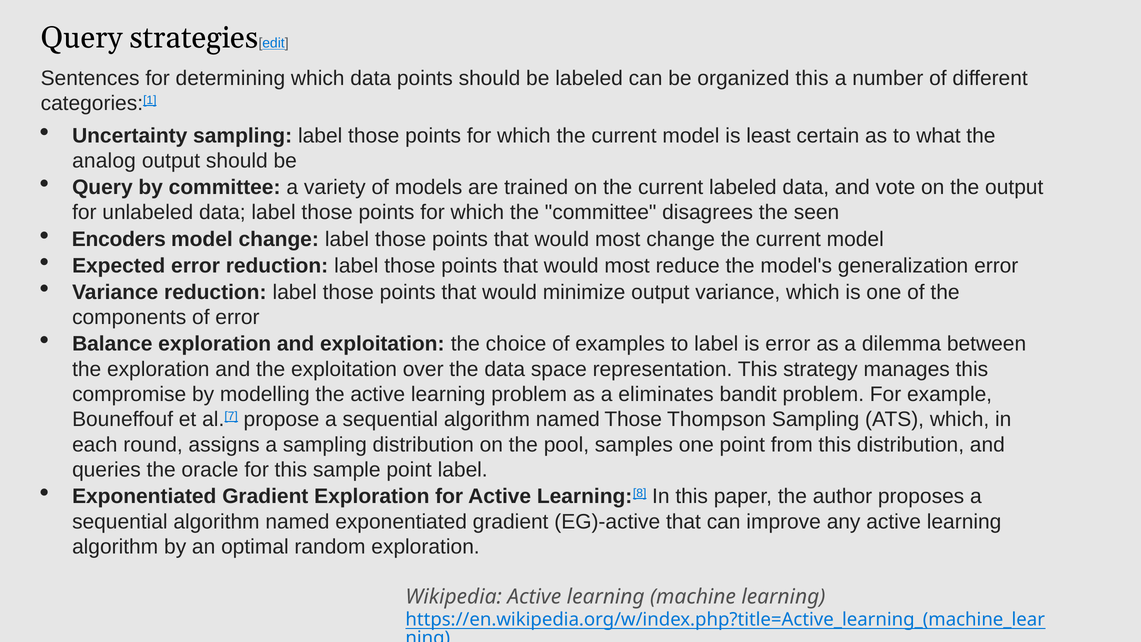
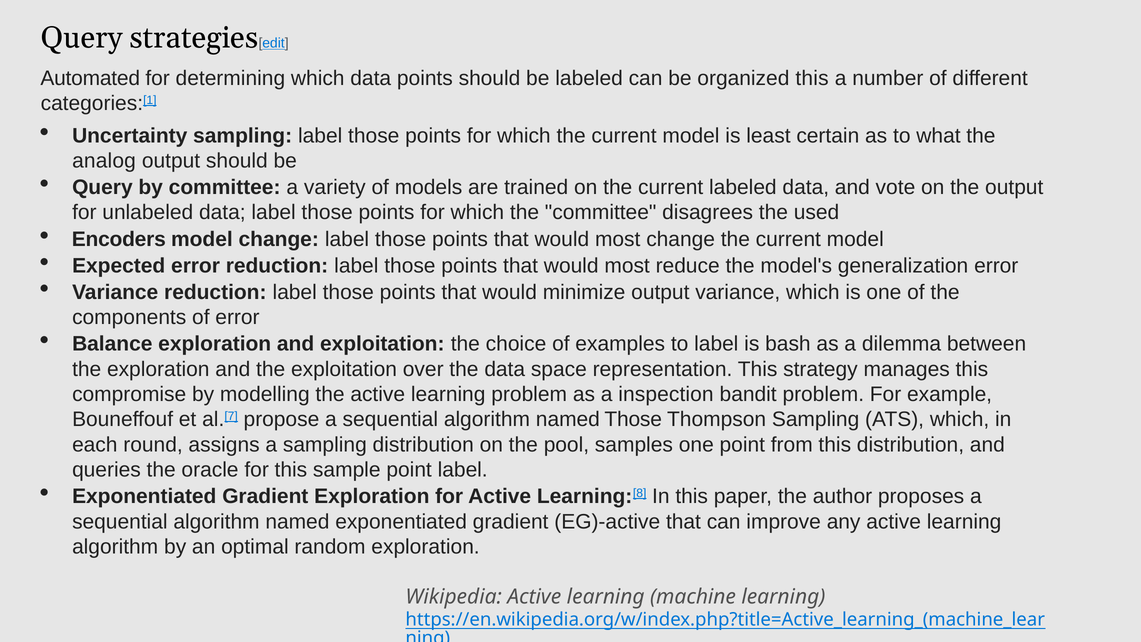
Sentences: Sentences -> Automated
seen: seen -> used
is error: error -> bash
eliminates: eliminates -> inspection
